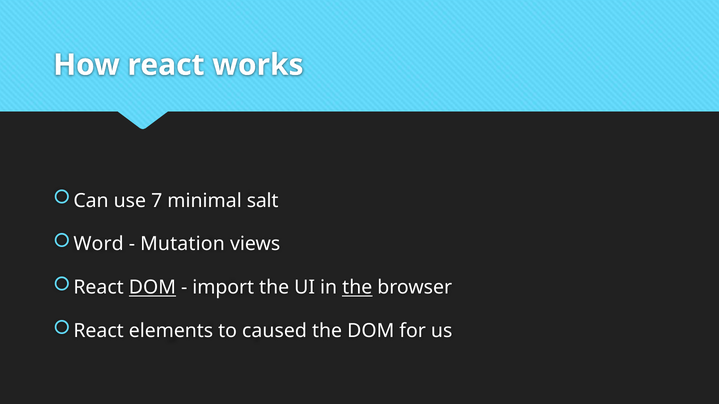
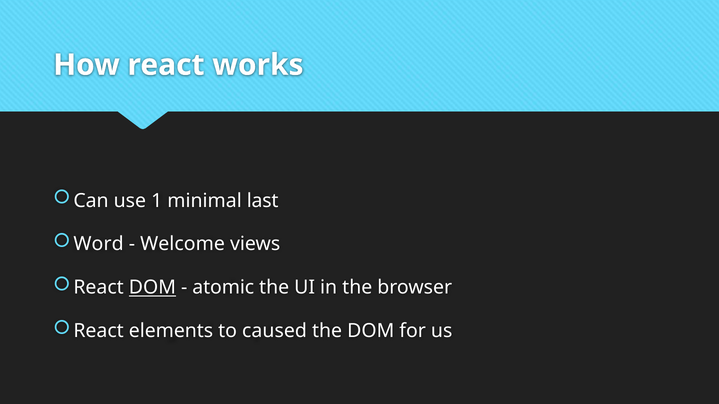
7: 7 -> 1
salt: salt -> last
Mutation: Mutation -> Welcome
import: import -> atomic
the at (357, 288) underline: present -> none
